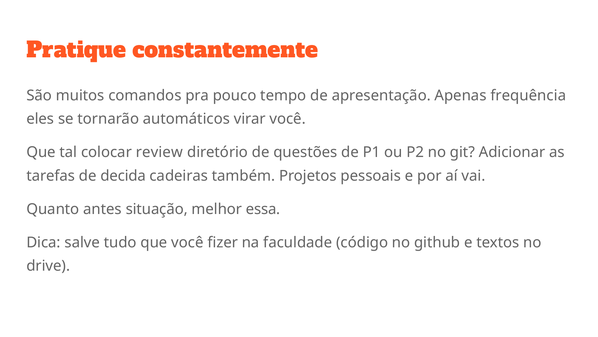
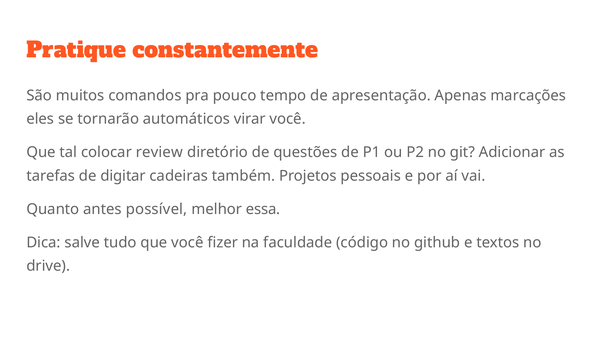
frequência: frequência -> marcações
decida: decida -> digitar
situação: situação -> possível
